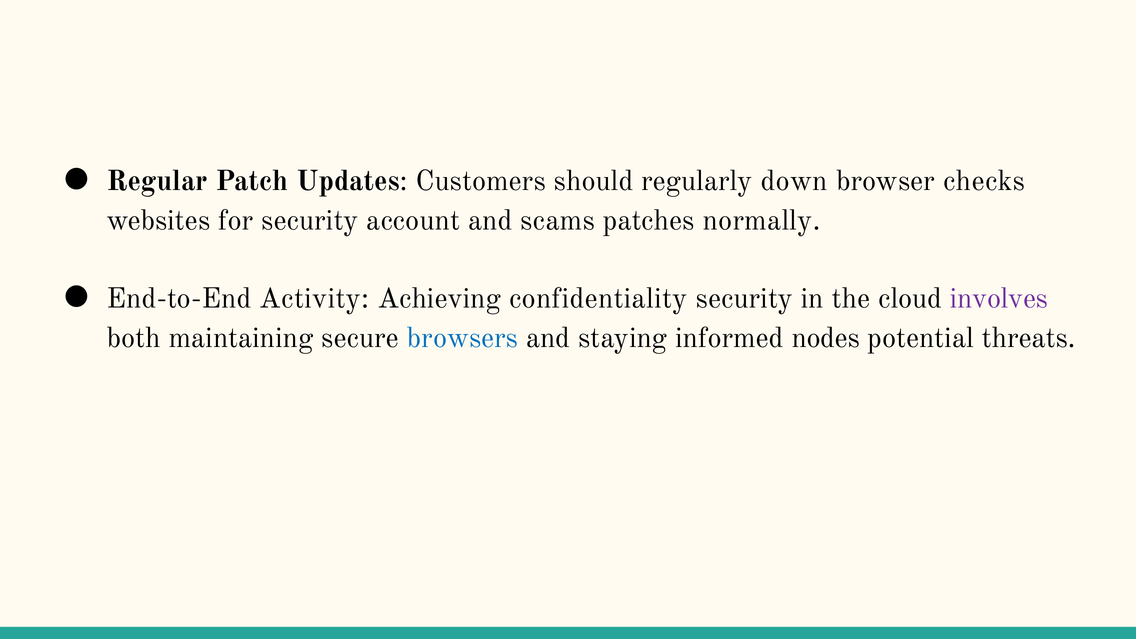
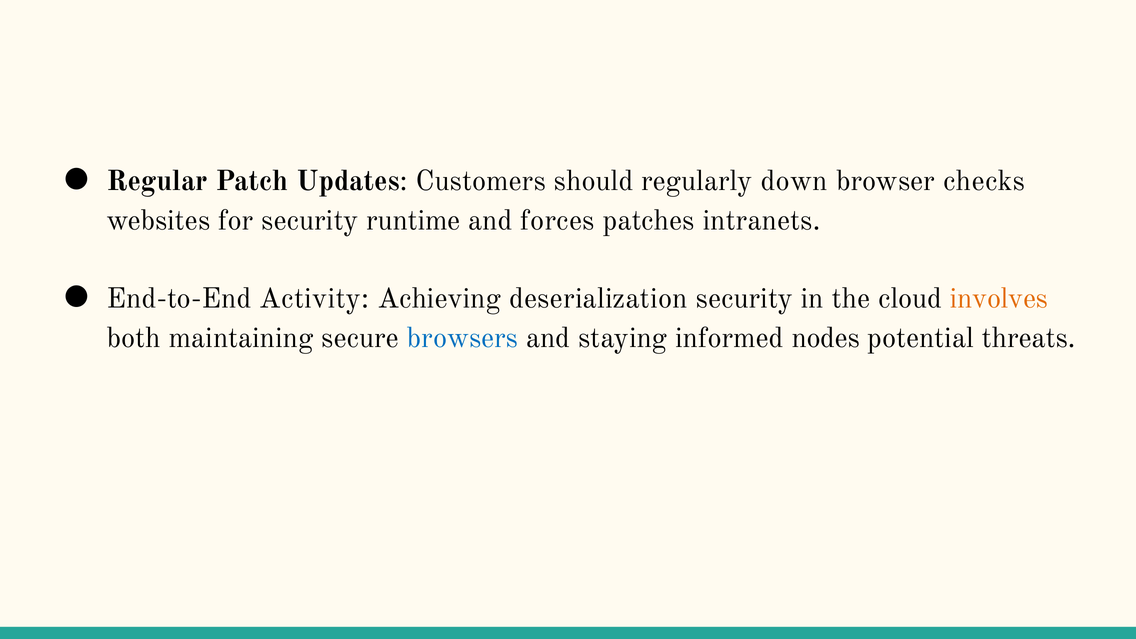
account: account -> runtime
scams: scams -> forces
normally: normally -> intranets
confidentiality: confidentiality -> deserialization
involves colour: purple -> orange
